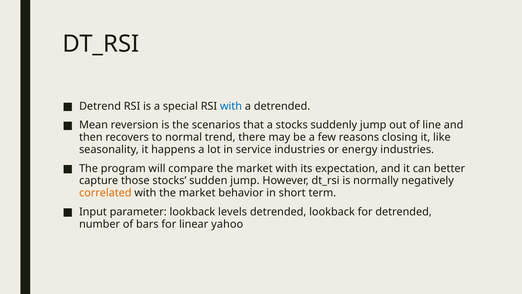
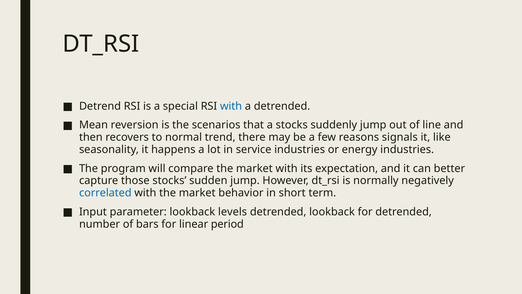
closing: closing -> signals
correlated colour: orange -> blue
yahoo: yahoo -> period
